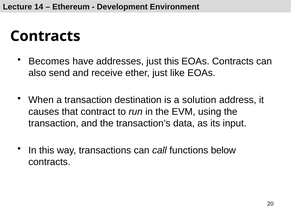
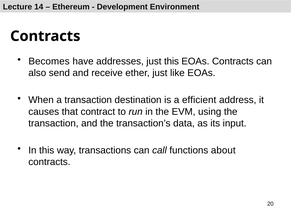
solution: solution -> efficient
below: below -> about
